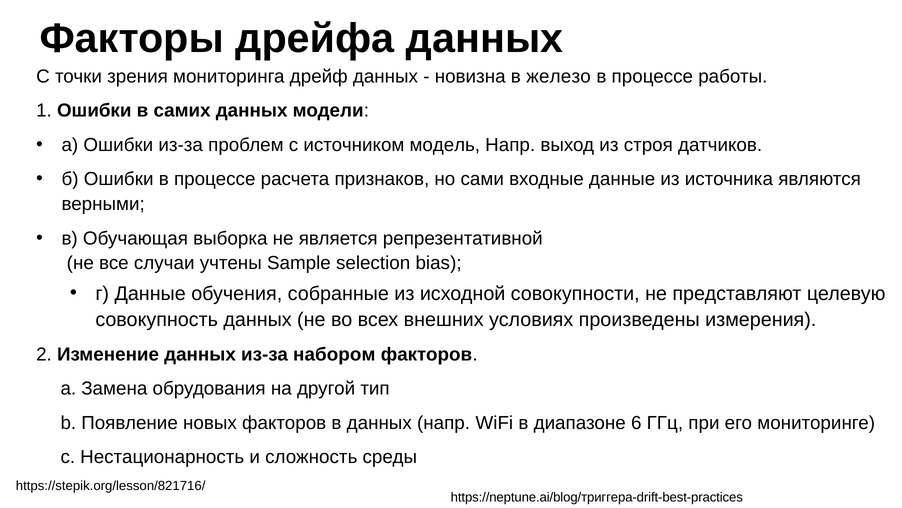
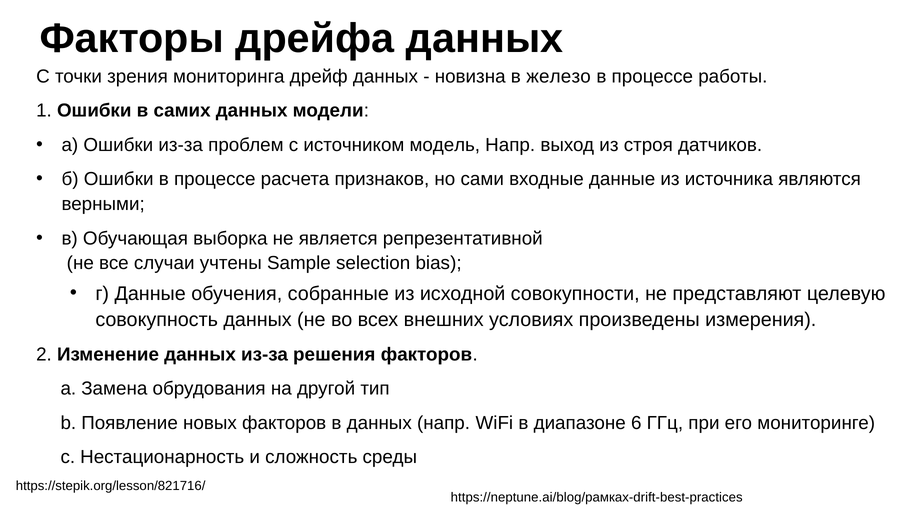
набором: набором -> решения
https://neptune.ai/blog/триггера-drift-best-practices: https://neptune.ai/blog/триггера-drift-best-practices -> https://neptune.ai/blog/рамках-drift-best-practices
